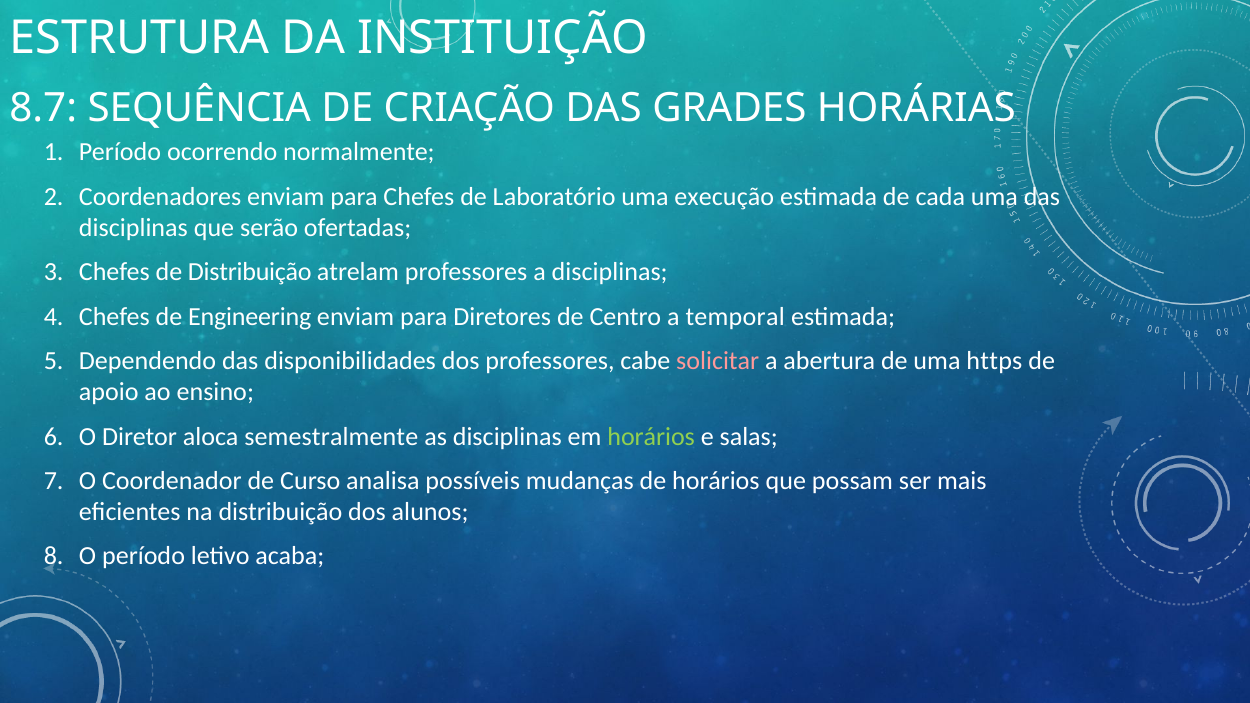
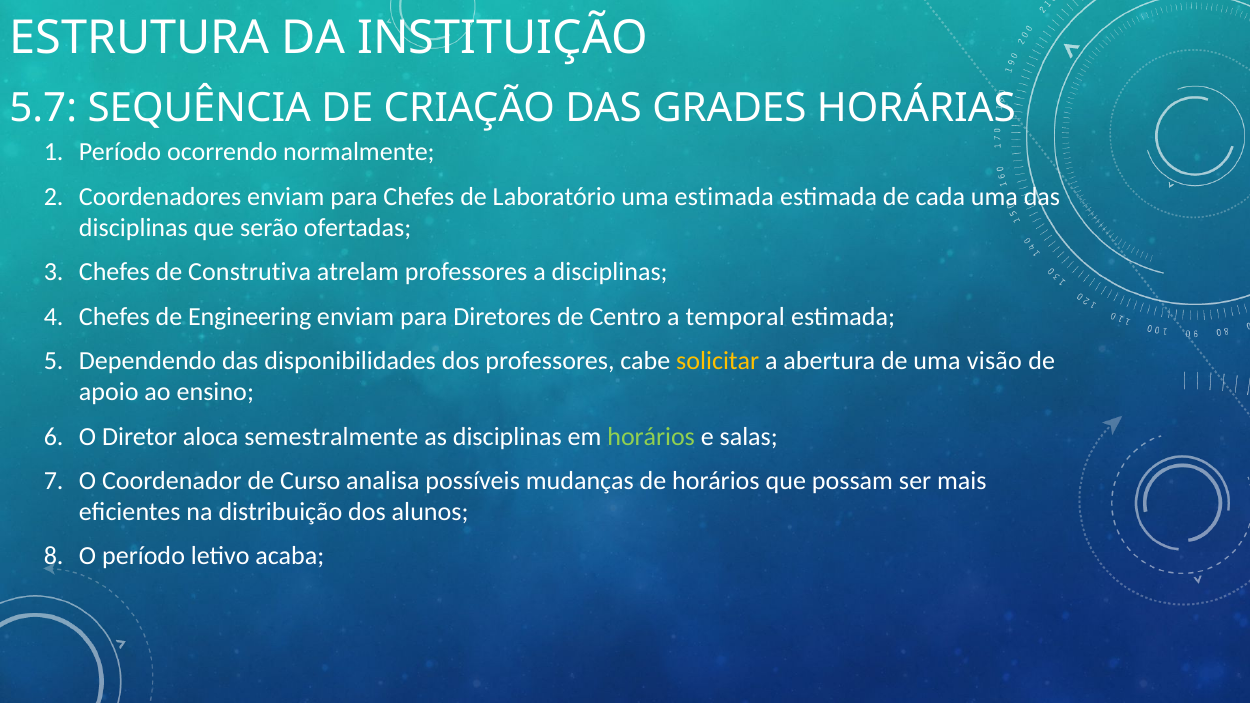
8.7: 8.7 -> 5.7
uma execução: execução -> estimada
de Distribuição: Distribuição -> Construtiva
solicitar colour: pink -> yellow
https: https -> visão
